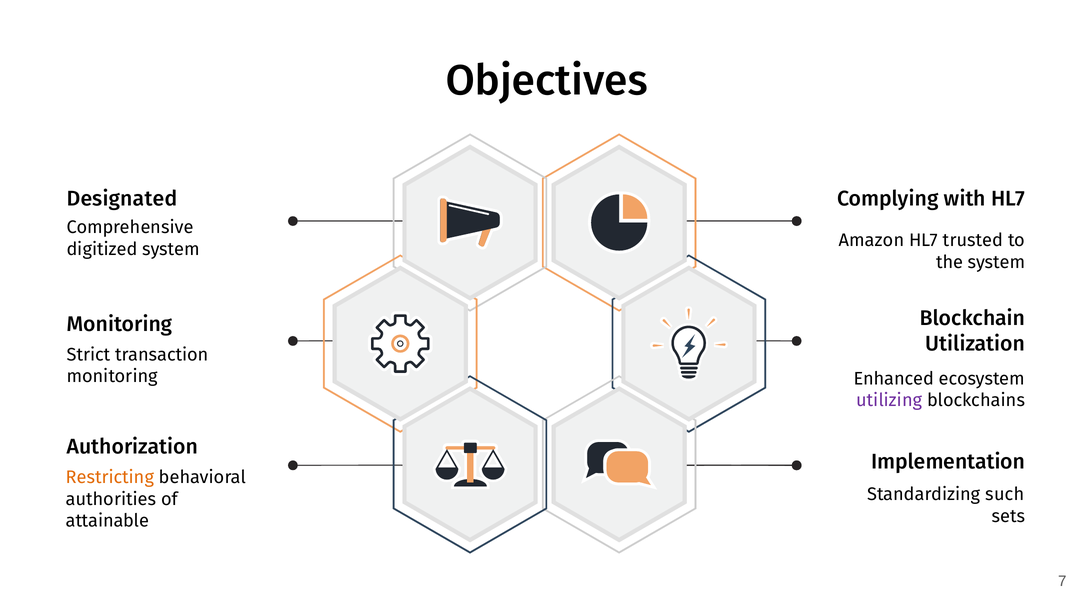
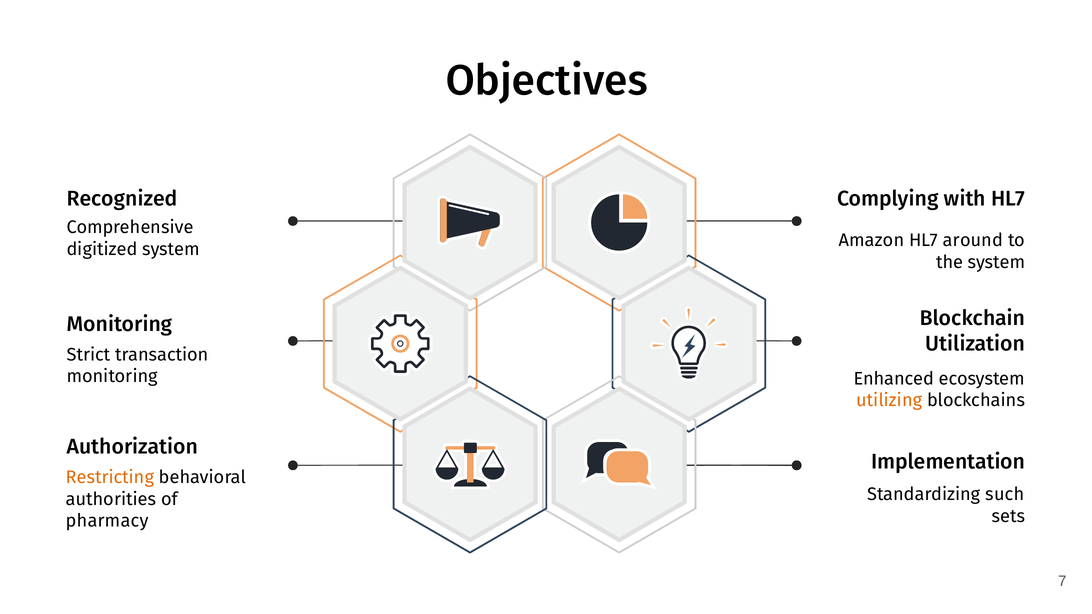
Designated: Designated -> Recognized
trusted: trusted -> around
utilizing colour: purple -> orange
attainable: attainable -> pharmacy
